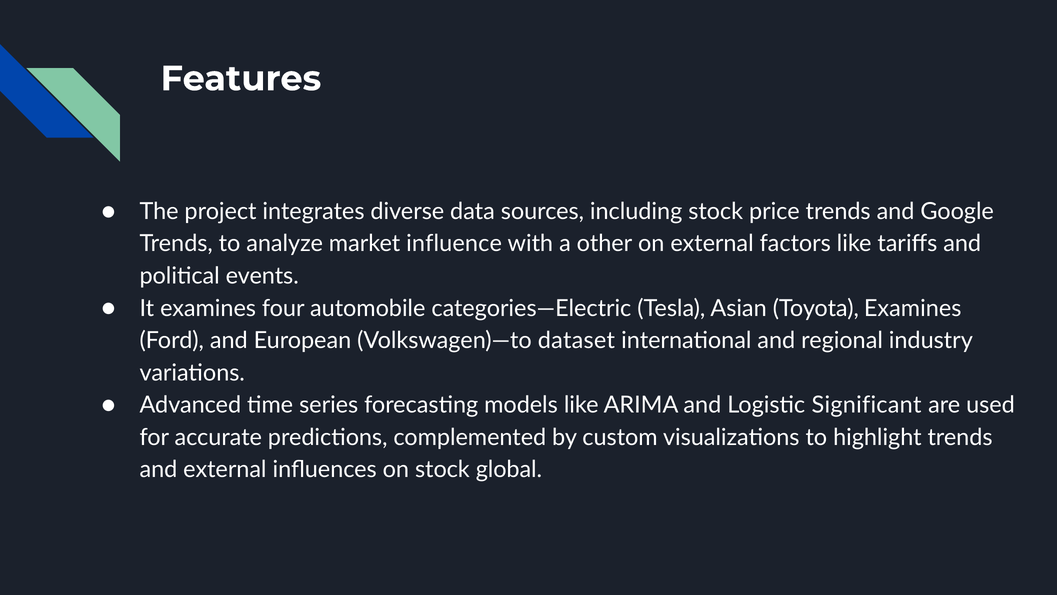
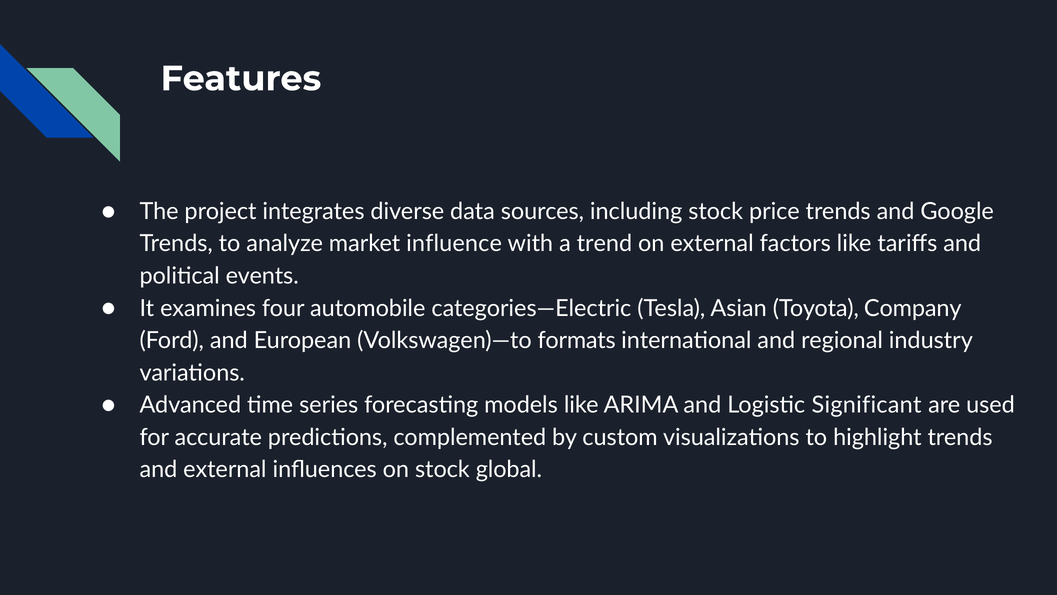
other: other -> trend
Toyota Examines: Examines -> Company
dataset: dataset -> formats
